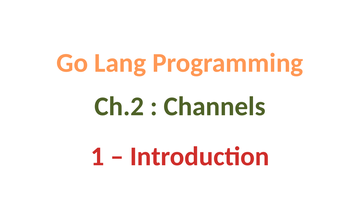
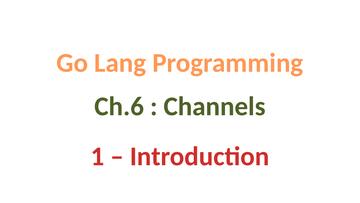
Ch.2: Ch.2 -> Ch.6
